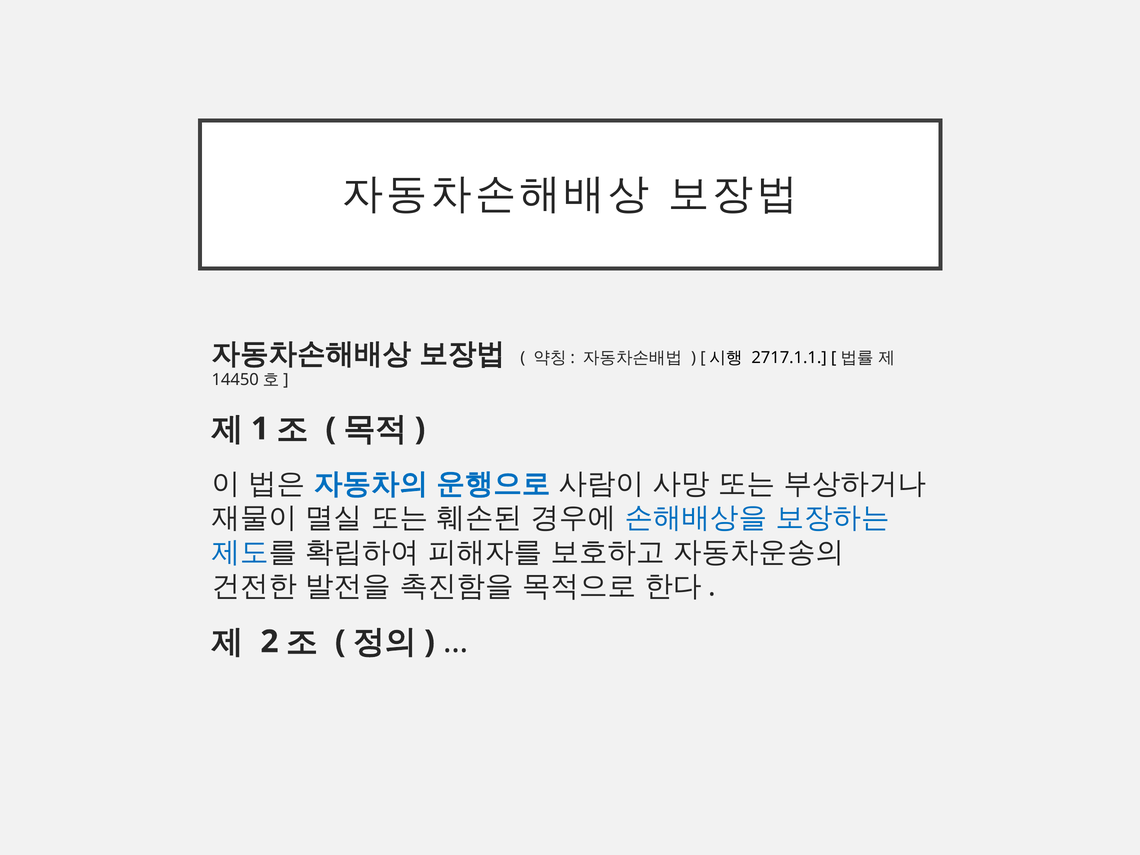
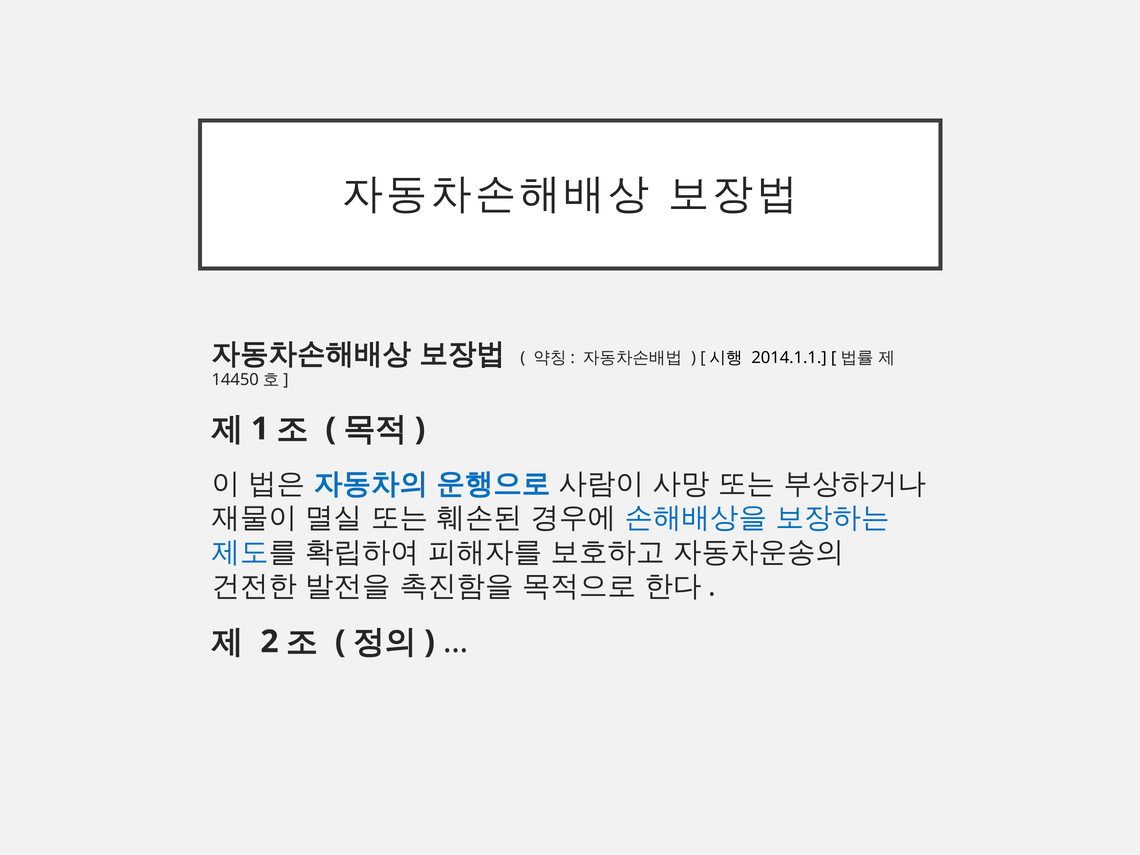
2717.1.1: 2717.1.1 -> 2014.1.1
